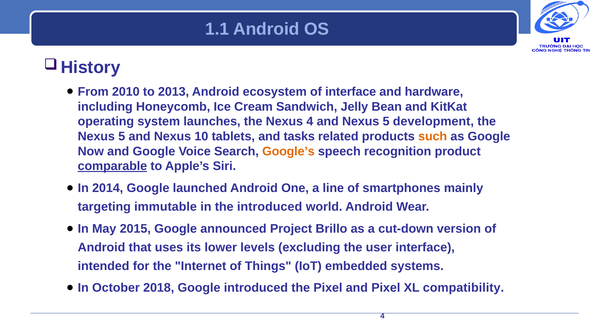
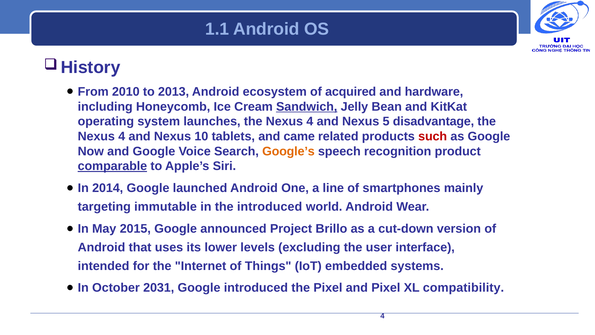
of interface: interface -> acquired
Sandwich underline: none -> present
development: development -> disadvantage
5 at (122, 136): 5 -> 4
tasks: tasks -> came
such colour: orange -> red
2018: 2018 -> 2031
